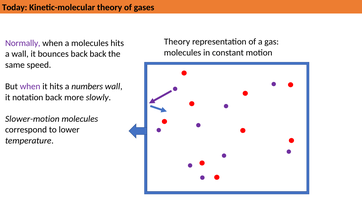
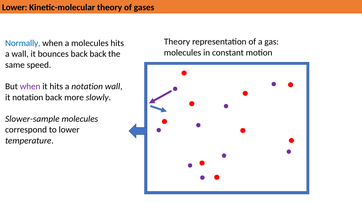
Today at (15, 7): Today -> Lower
Normally colour: purple -> blue
a numbers: numbers -> notation
Slower-motion: Slower-motion -> Slower-sample
